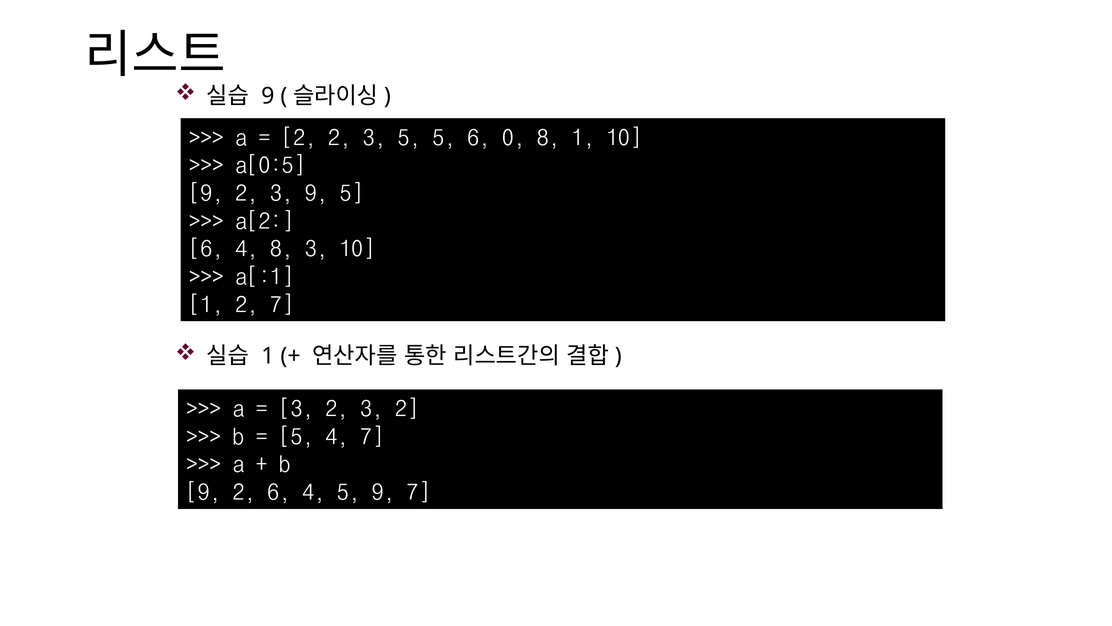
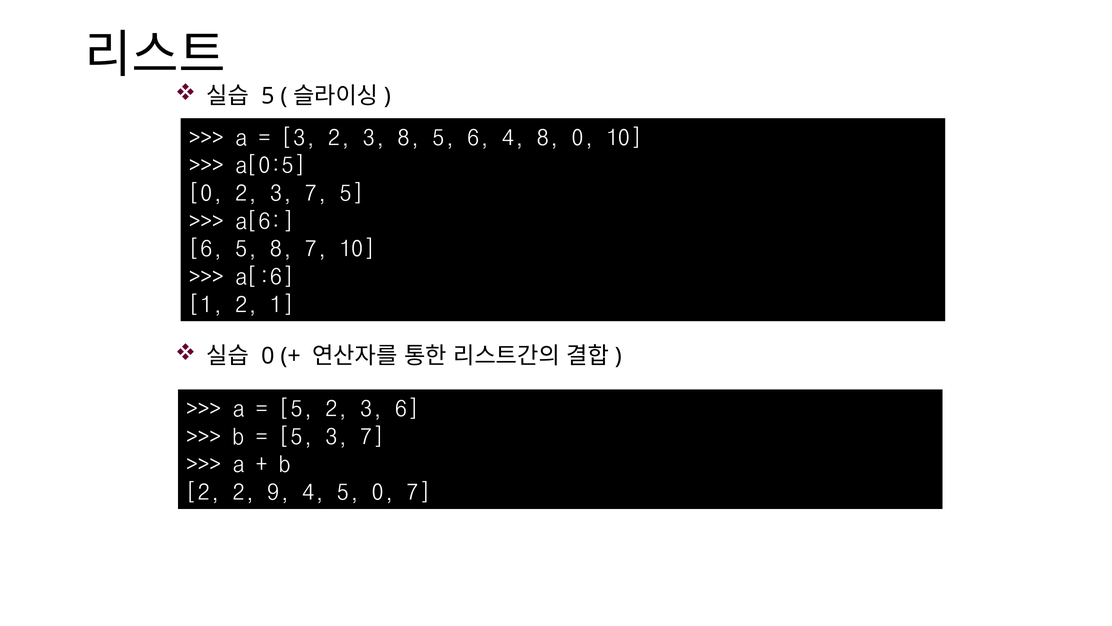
9 at (268, 96): 9 -> 5
2 at (299, 138): 2 -> 3
3 5: 5 -> 8
6 0: 0 -> 4
8 1: 1 -> 0
9 at (206, 193): 9 -> 0
2 3 9: 9 -> 7
a[2: a[2 -> a[6
4 at (247, 249): 4 -> 5
8 3: 3 -> 7
a[:1: a[:1 -> a[:6
2 7: 7 -> 1
1 at (268, 356): 1 -> 0
3 at (296, 409): 3 -> 5
2 3 2: 2 -> 6
5 4: 4 -> 3
9 at (204, 492): 9 -> 2
2 6: 6 -> 9
5 9: 9 -> 0
